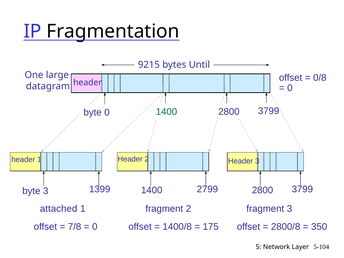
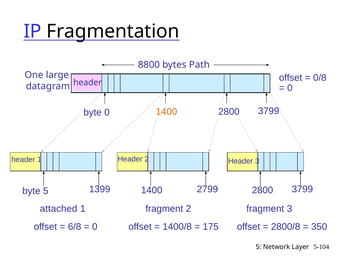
9215: 9215 -> 8800
Until: Until -> Path
1400 at (166, 112) colour: green -> orange
byte 3: 3 -> 5
7/8: 7/8 -> 6/8
